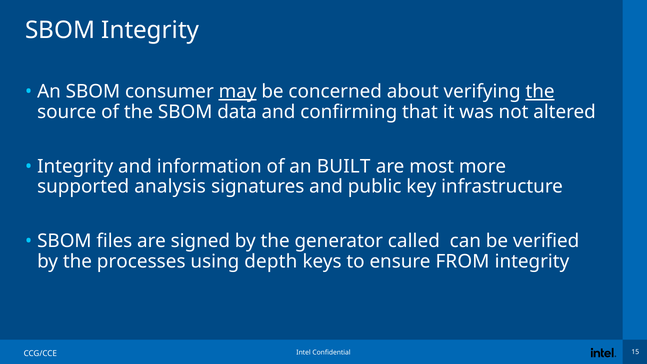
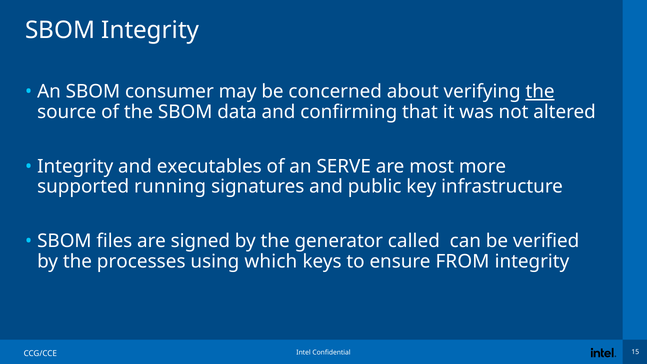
may underline: present -> none
information: information -> executables
BUILT: BUILT -> SERVE
analysis: analysis -> running
depth: depth -> which
